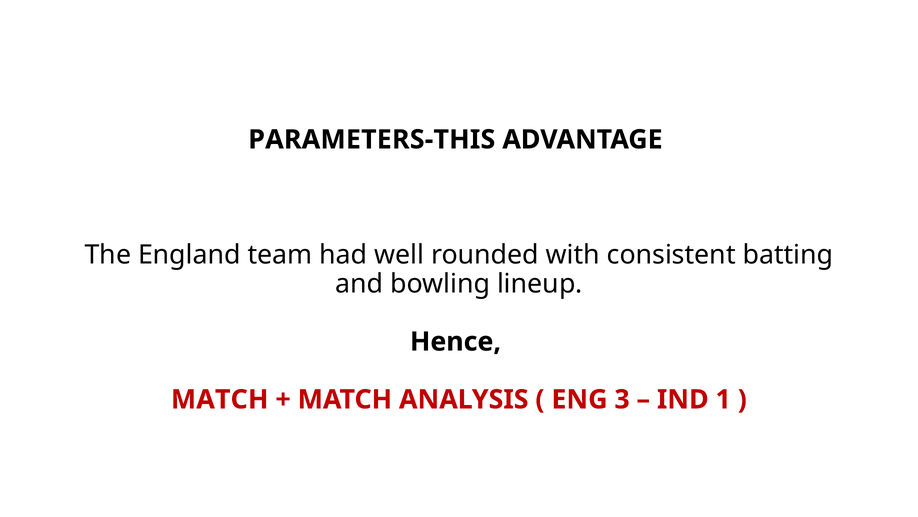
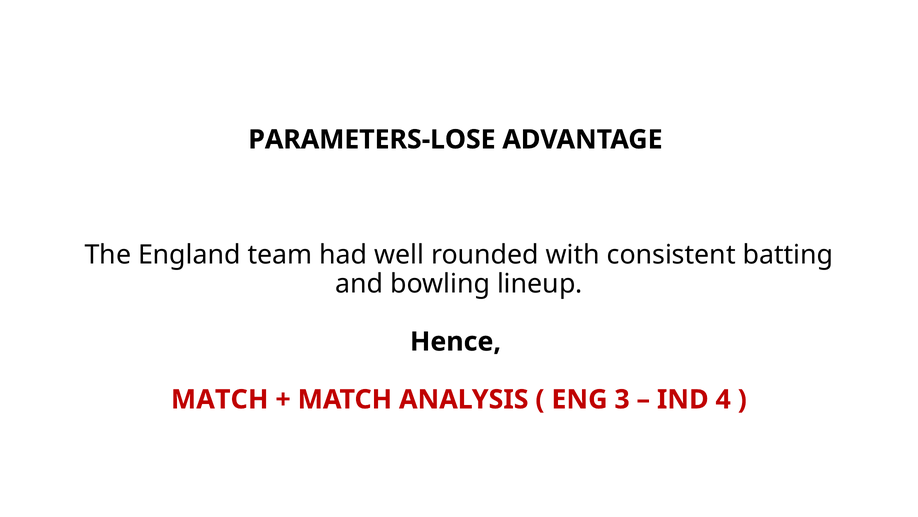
PARAMETERS-THIS: PARAMETERS-THIS -> PARAMETERS-LOSE
1: 1 -> 4
